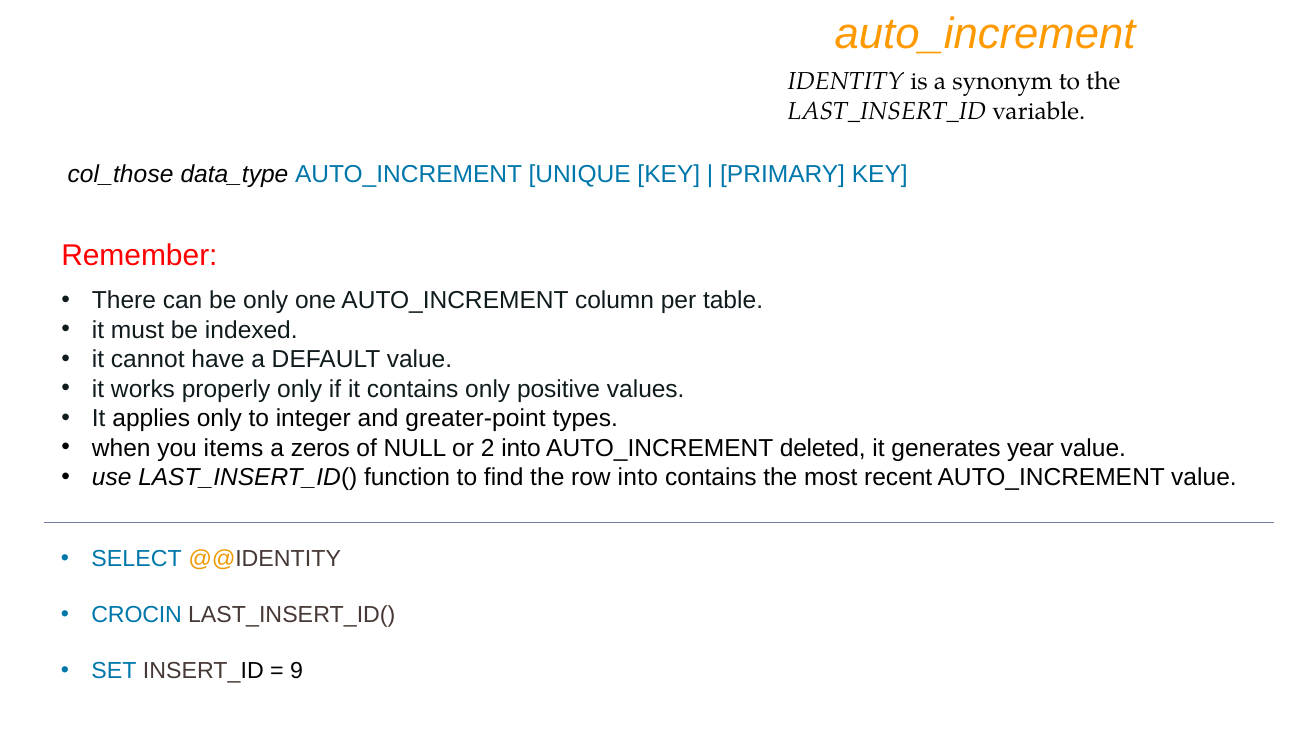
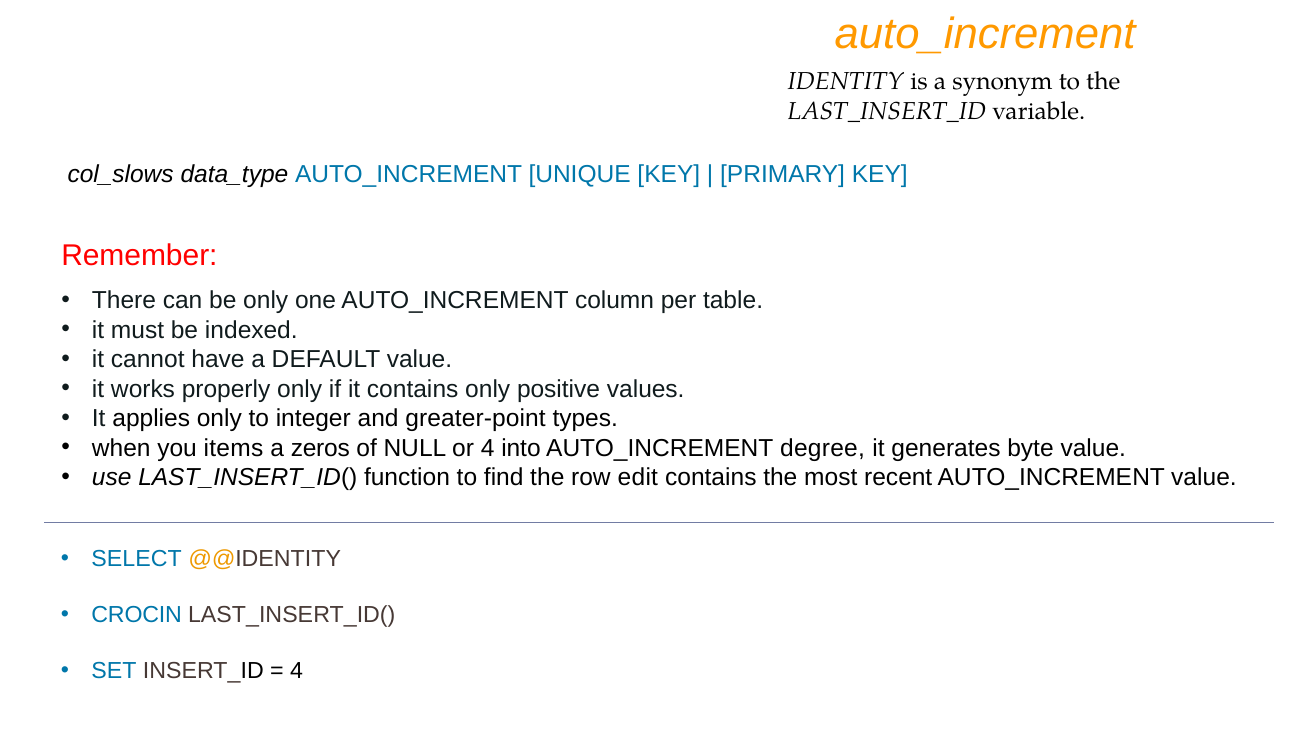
col_those: col_those -> col_slows
or 2: 2 -> 4
deleted: deleted -> degree
year: year -> byte
row into: into -> edit
9 at (297, 671): 9 -> 4
